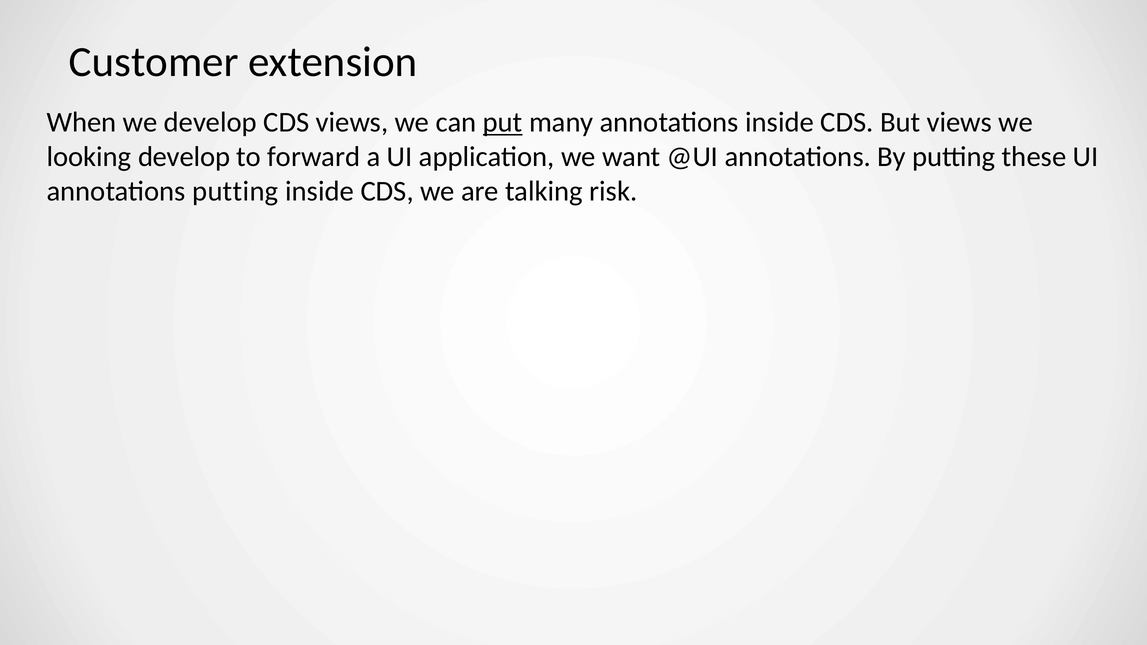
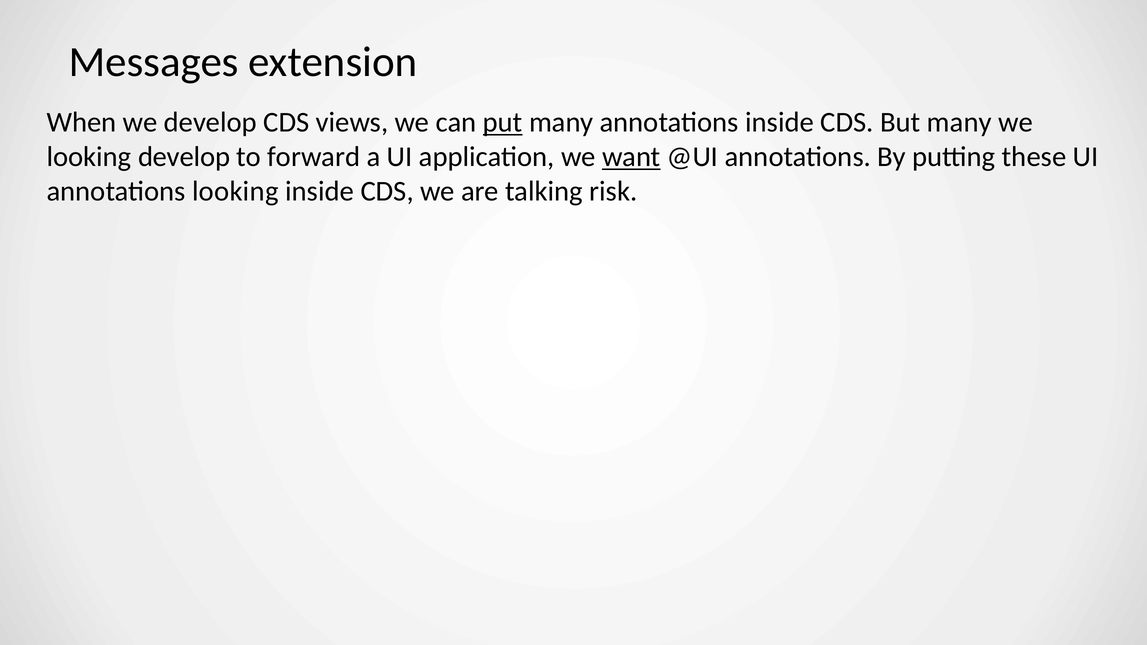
Customer: Customer -> Messages
But views: views -> many
want underline: none -> present
annotations putting: putting -> looking
